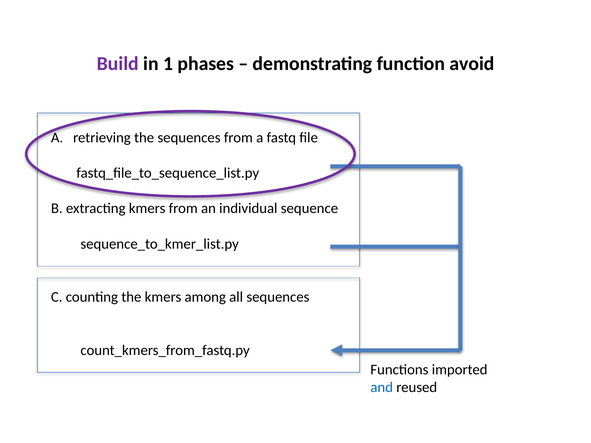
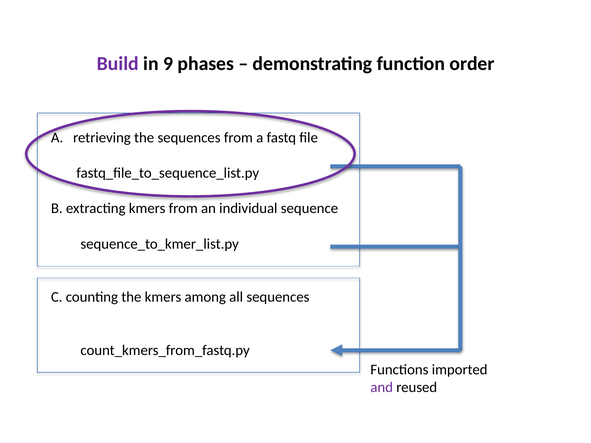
1: 1 -> 9
avoid: avoid -> order
and colour: blue -> purple
